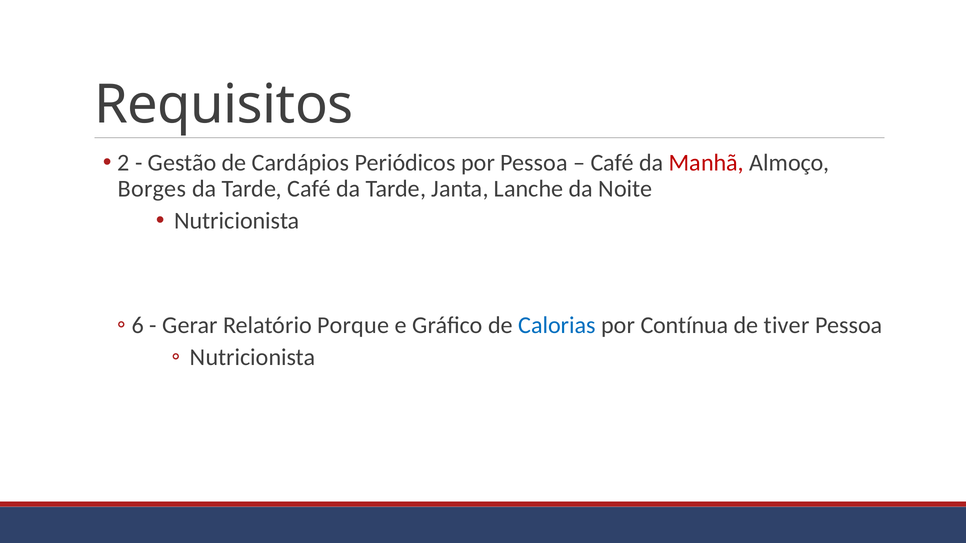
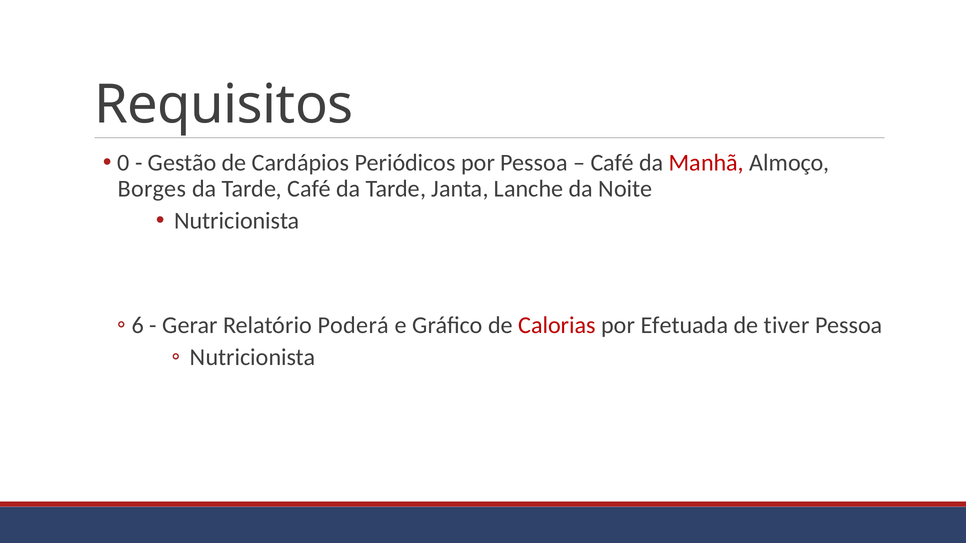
2: 2 -> 0
Porque: Porque -> Poderá
Calorias colour: blue -> red
Contínua: Contínua -> Efetuada
